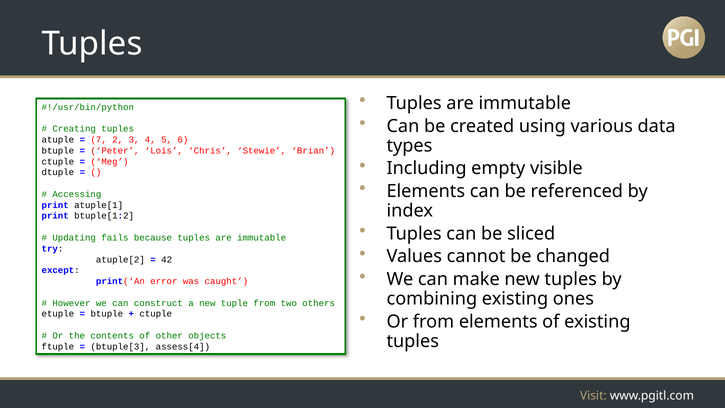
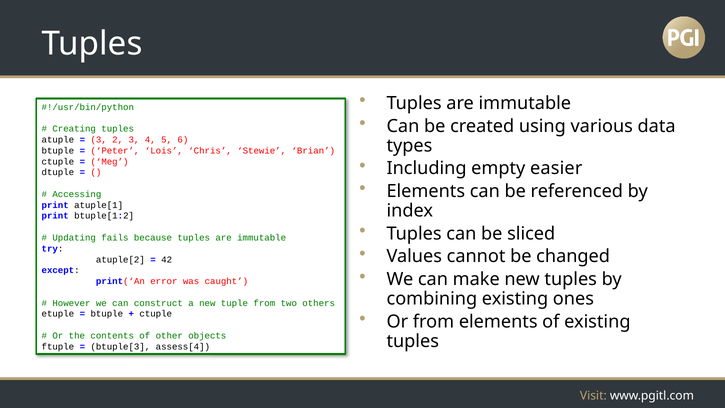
7 at (99, 140): 7 -> 3
visible: visible -> easier
